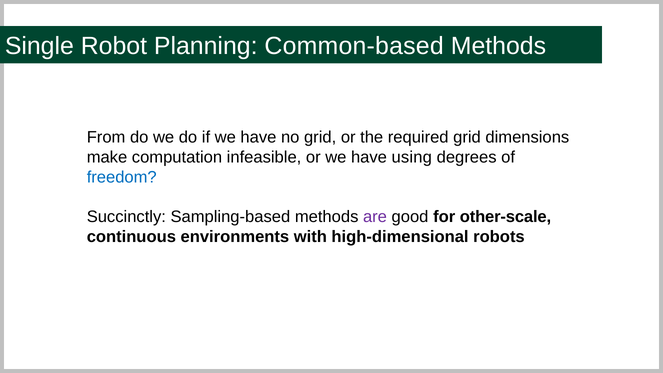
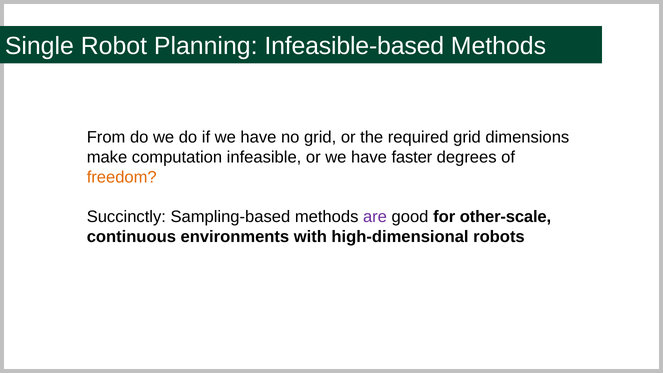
Common-based: Common-based -> Infeasible-based
using: using -> faster
freedom colour: blue -> orange
